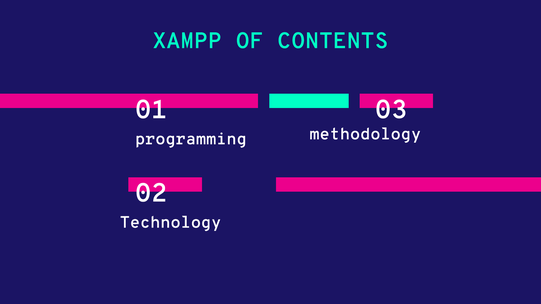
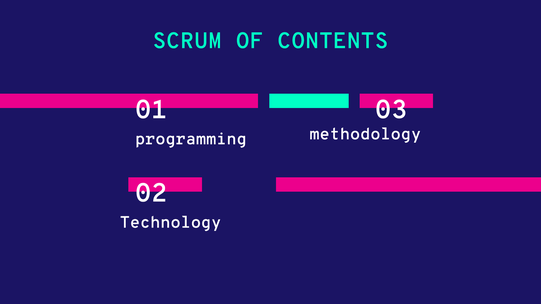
XAMPP: XAMPP -> SCRUM
